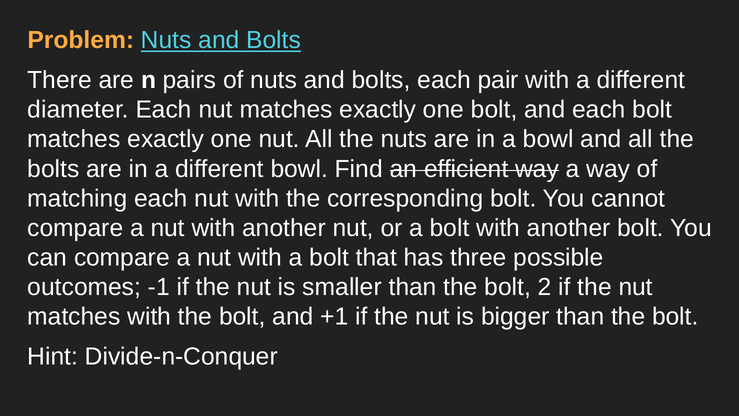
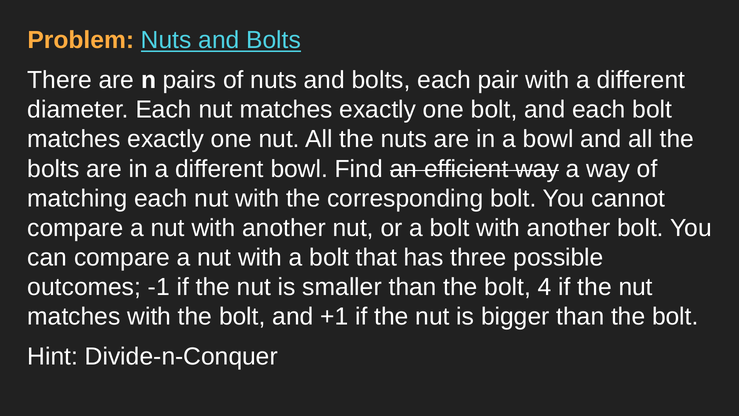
2: 2 -> 4
